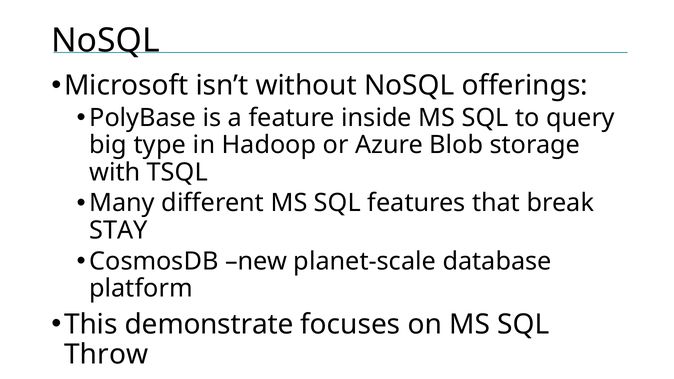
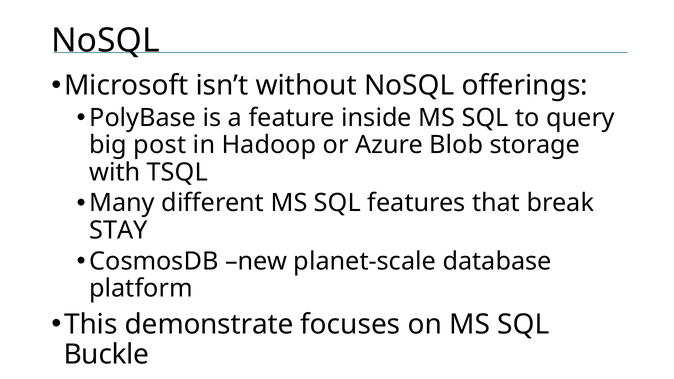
type: type -> post
Throw: Throw -> Buckle
